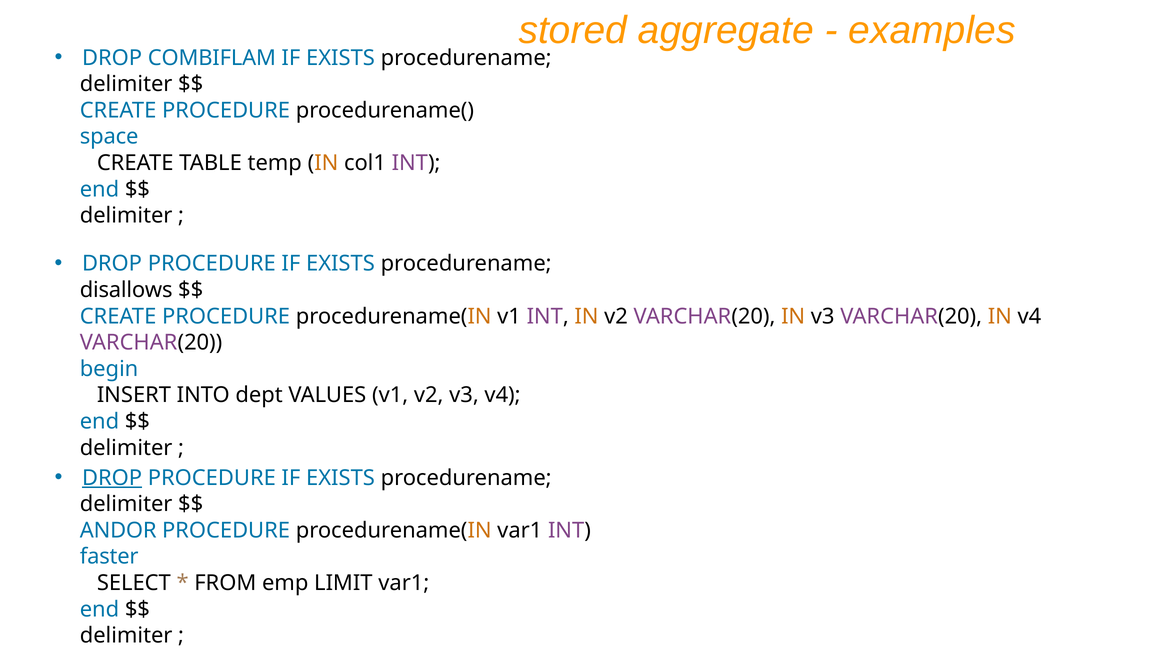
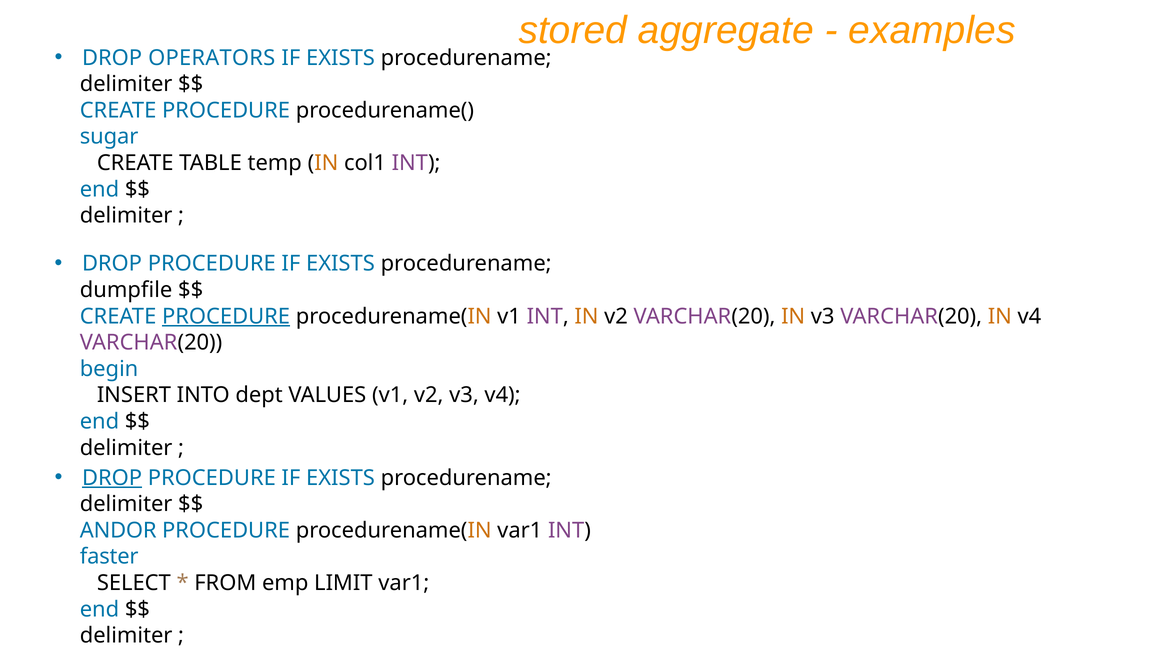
COMBIFLAM: COMBIFLAM -> OPERATORS
space: space -> sugar
disallows: disallows -> dumpfile
PROCEDURE at (226, 317) underline: none -> present
